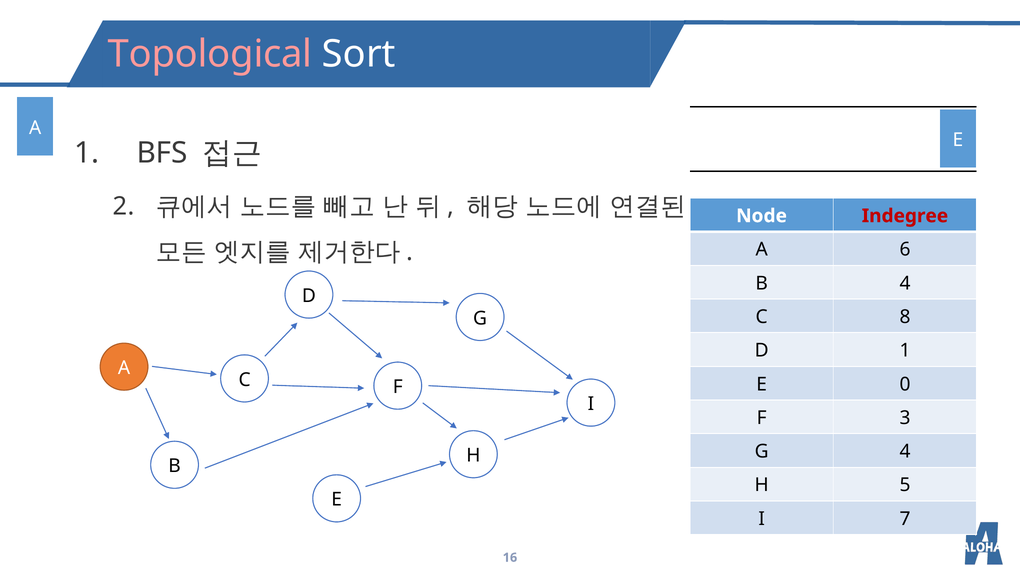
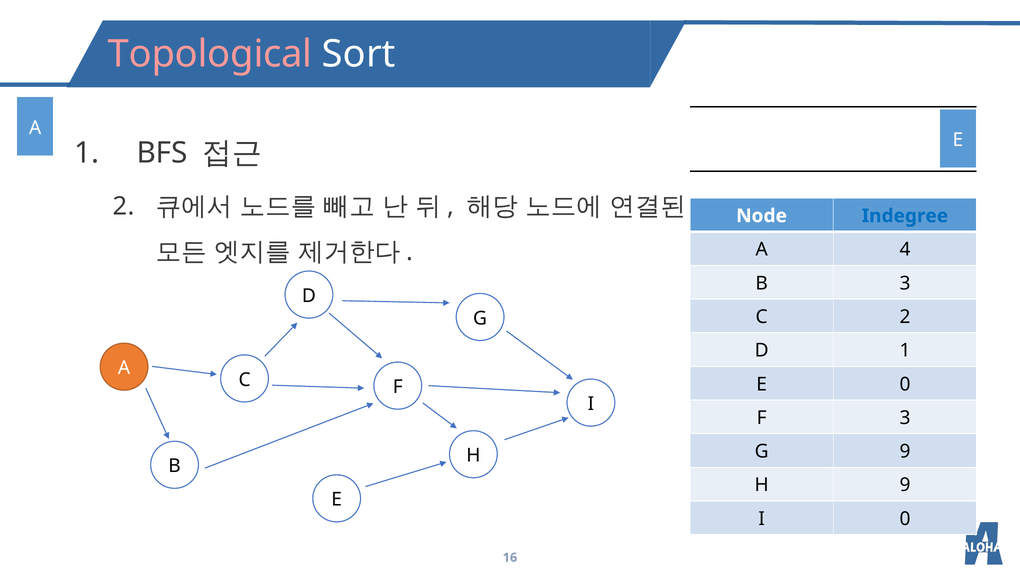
Indegree colour: red -> blue
6: 6 -> 4
B 4: 4 -> 3
C 8: 8 -> 2
G 4: 4 -> 9
H 5: 5 -> 9
I 7: 7 -> 0
